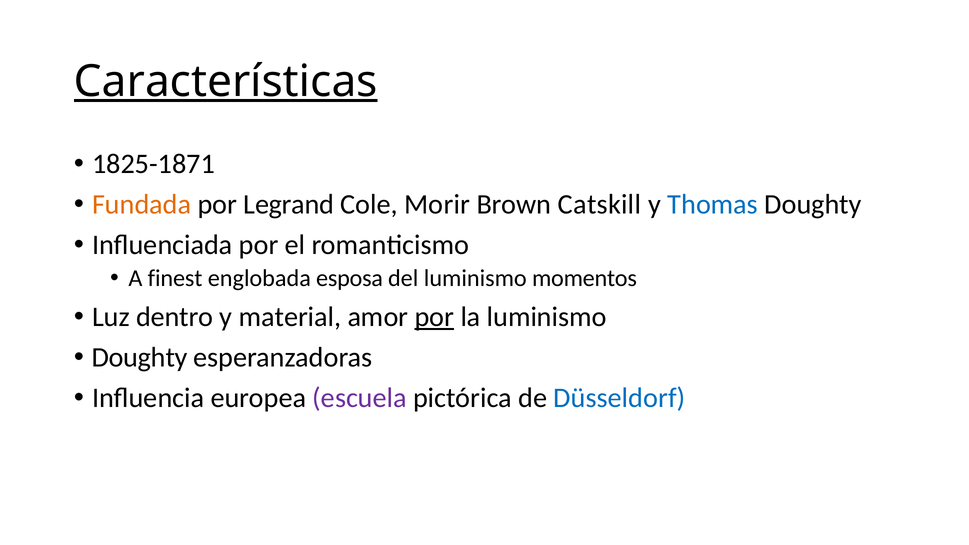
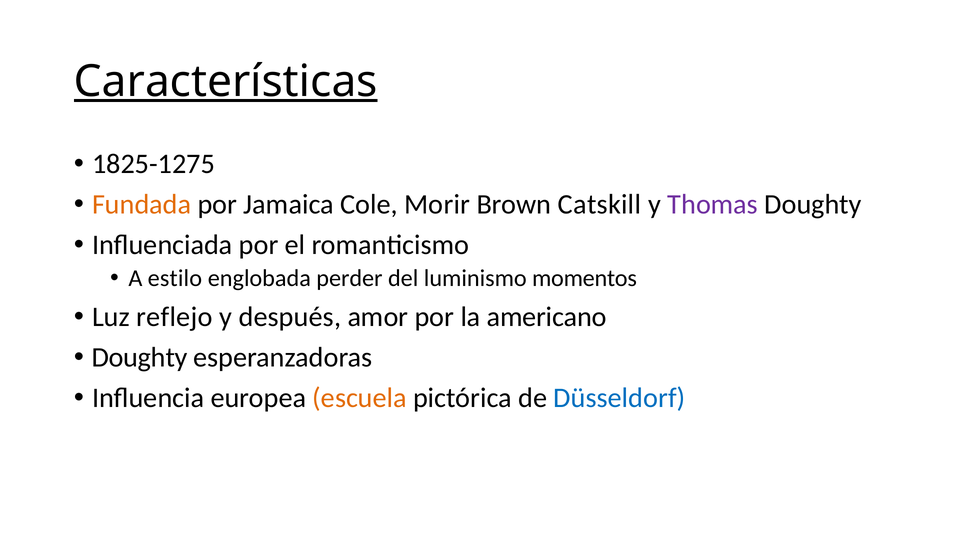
1825-1871: 1825-1871 -> 1825-1275
Legrand: Legrand -> Jamaica
Thomas colour: blue -> purple
finest: finest -> estilo
esposa: esposa -> perder
dentro: dentro -> reflejo
material: material -> después
por at (434, 317) underline: present -> none
la luminismo: luminismo -> americano
escuela colour: purple -> orange
